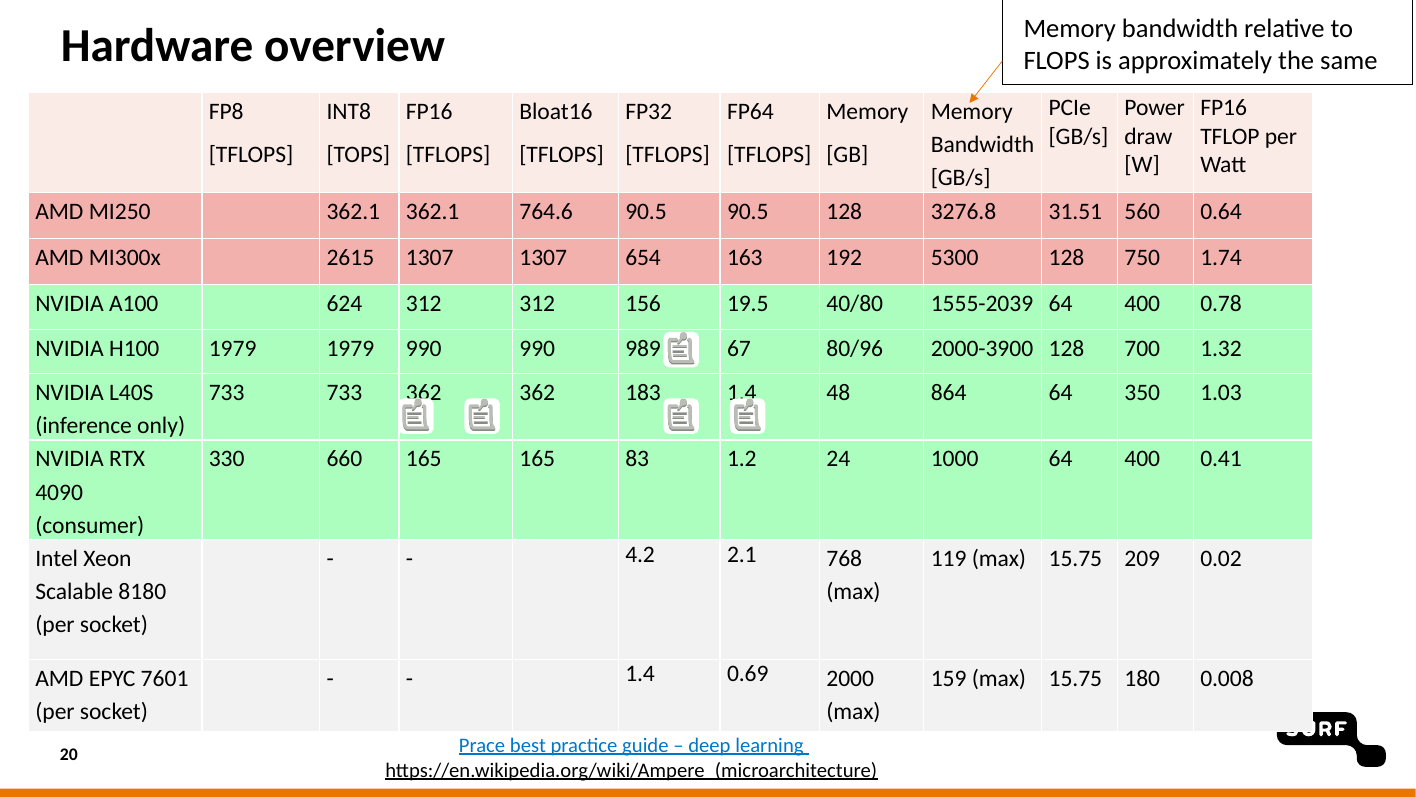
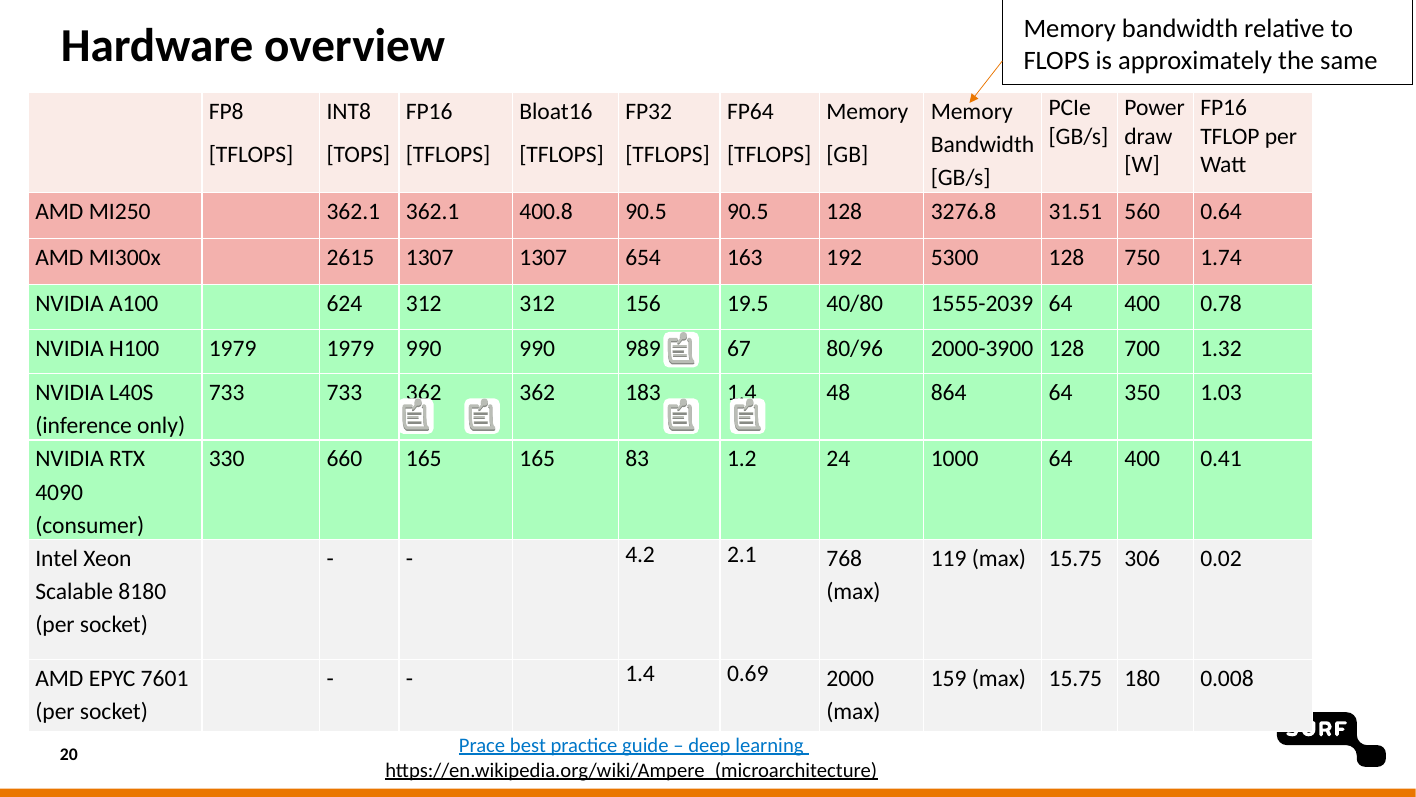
764.6: 764.6 -> 400.8
209: 209 -> 306
